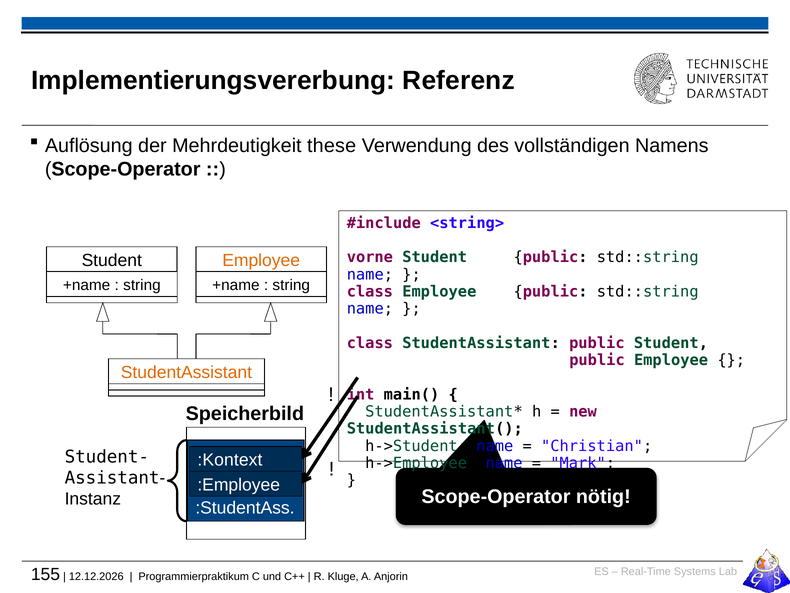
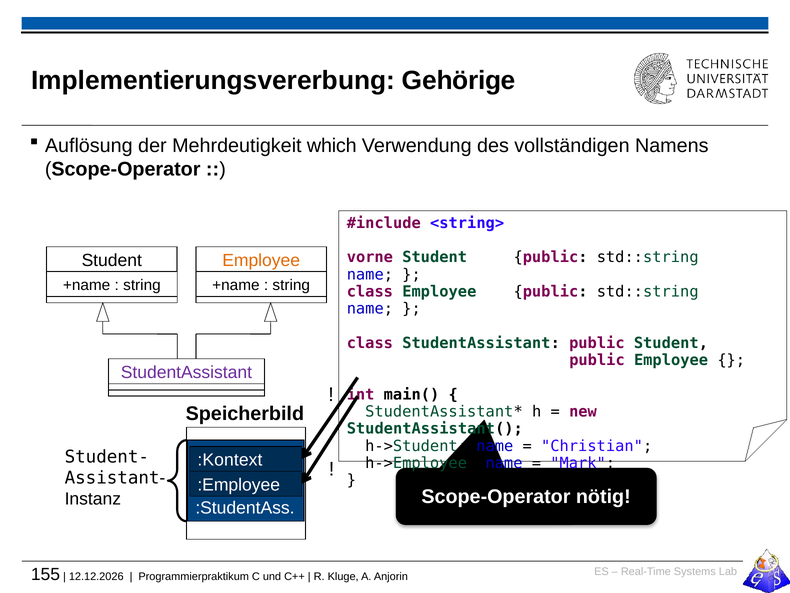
Referenz: Referenz -> Gehörige
these: these -> which
StudentAssistant at (186, 372) colour: orange -> purple
